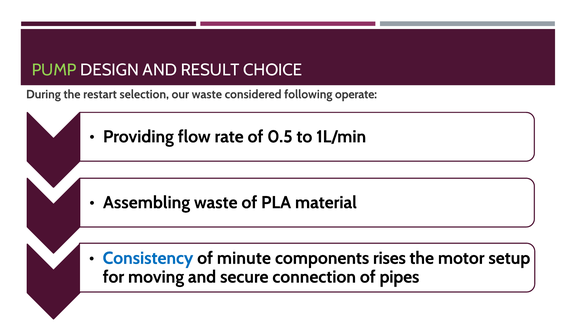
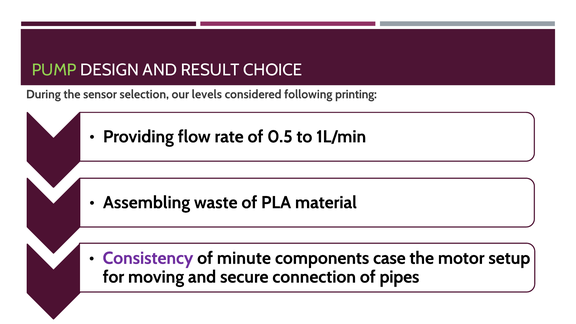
restart: restart -> sensor
our waste: waste -> levels
operate: operate -> printing
Consistency colour: blue -> purple
rises: rises -> case
